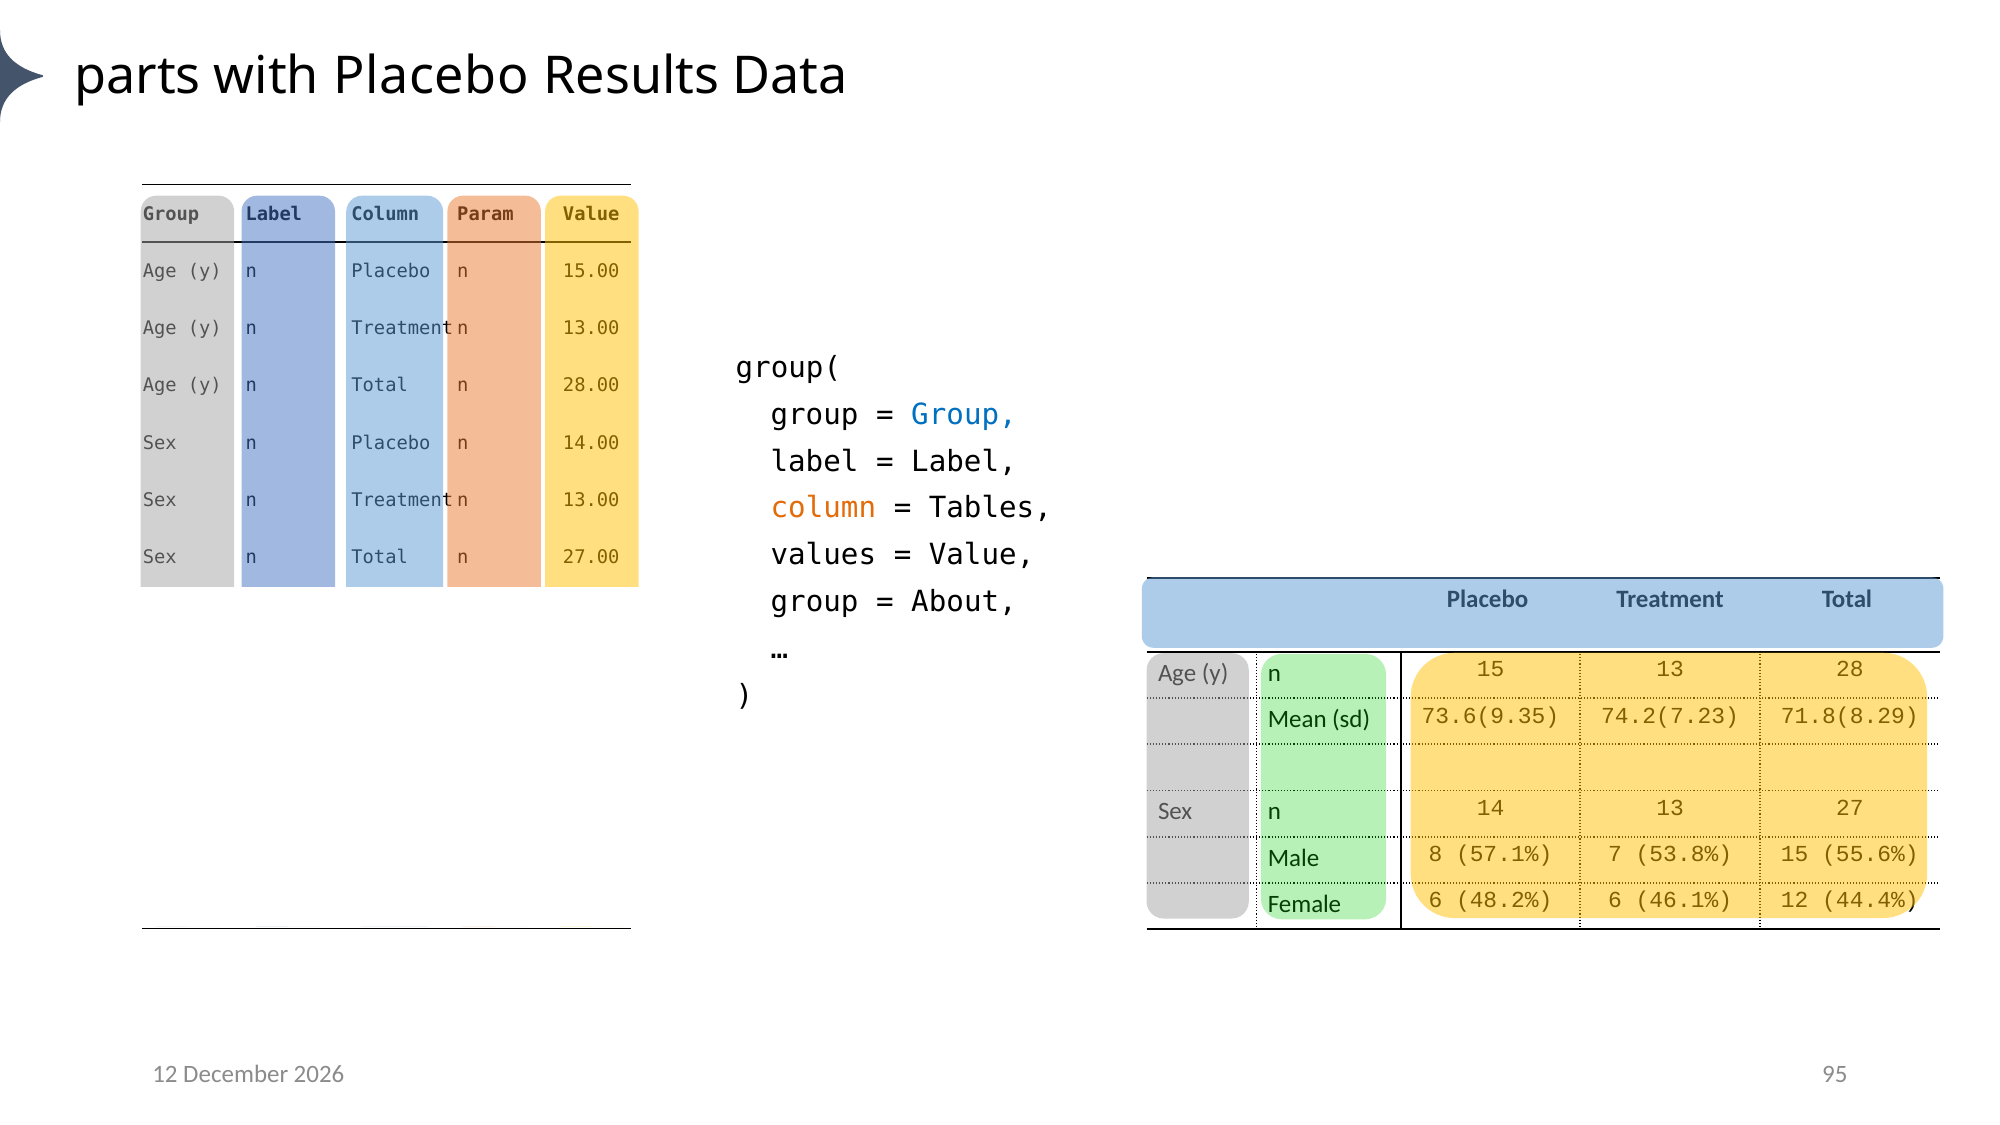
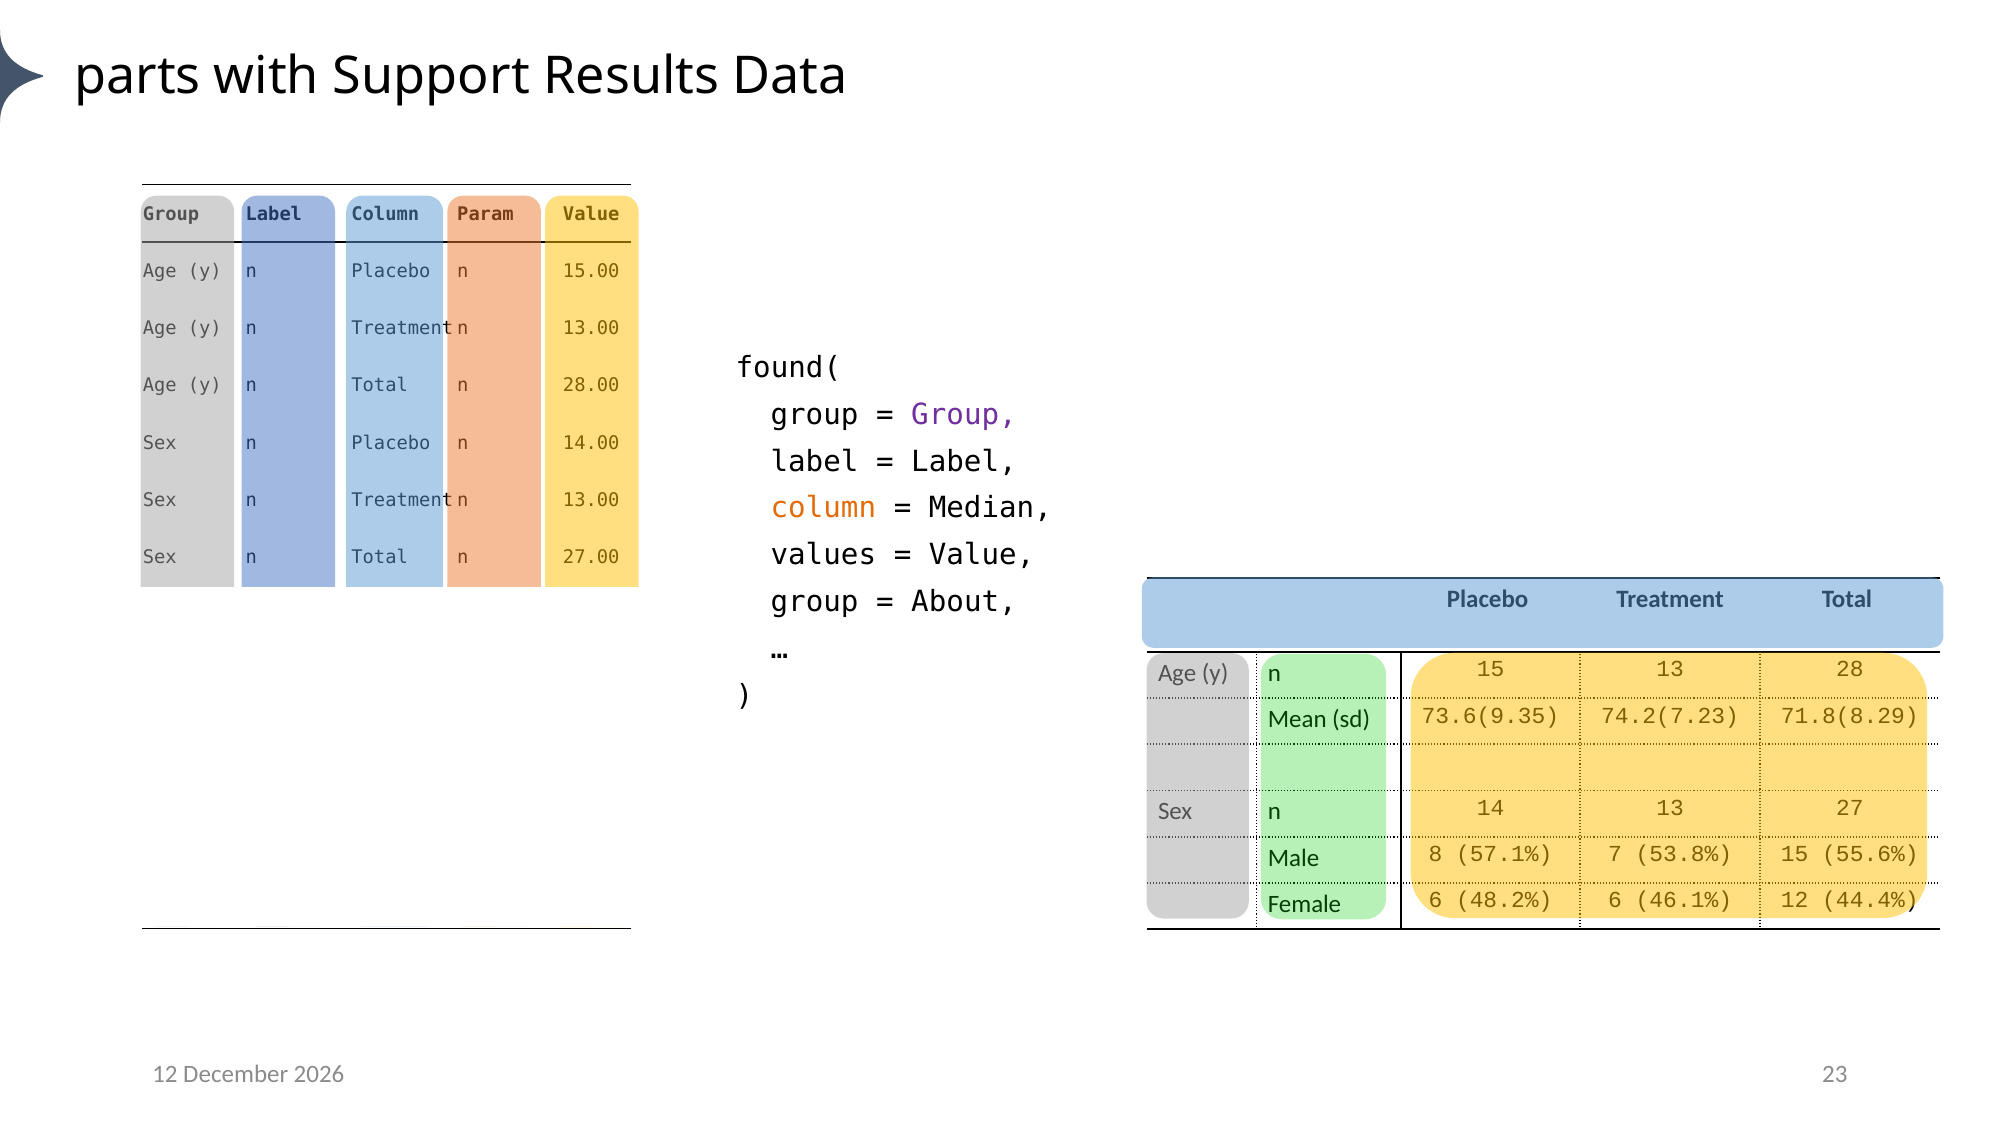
with Placebo: Placebo -> Support
group(: group( -> found(
Group at (964, 415) colour: blue -> purple
Tables: Tables -> Median
95: 95 -> 23
